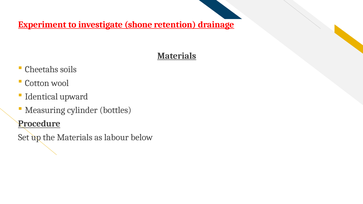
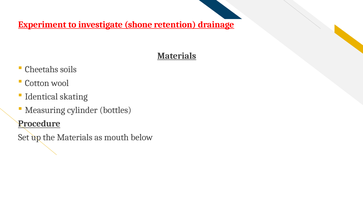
upward: upward -> skating
labour: labour -> mouth
